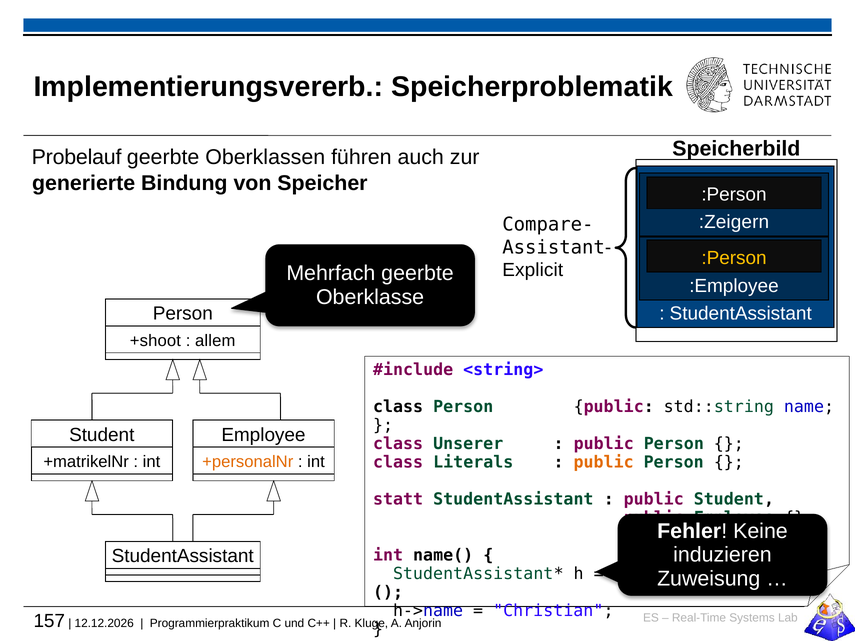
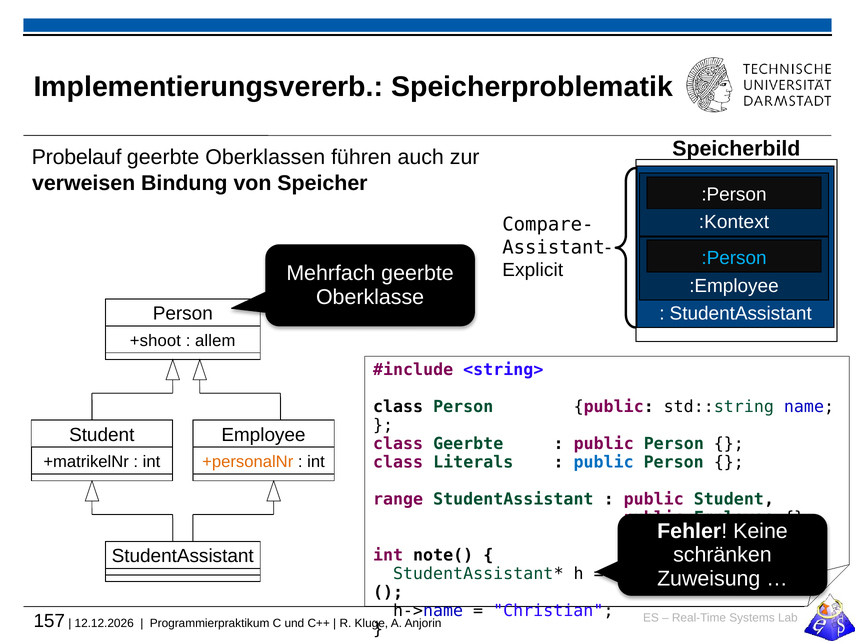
generierte: generierte -> verweisen
:Zeigern: :Zeigern -> :Kontext
:Person at (734, 258) colour: yellow -> light blue
class Unserer: Unserer -> Geerbte
public at (604, 463) colour: orange -> blue
statt: statt -> range
induzieren: induzieren -> schränken
name(: name( -> note(
